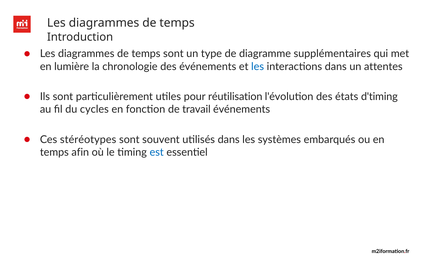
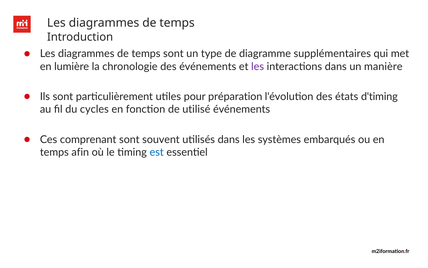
les at (258, 66) colour: blue -> purple
attentes: attentes -> manière
réutilisation: réutilisation -> préparation
travail: travail -> utilisé
stéréotypes: stéréotypes -> comprenant
